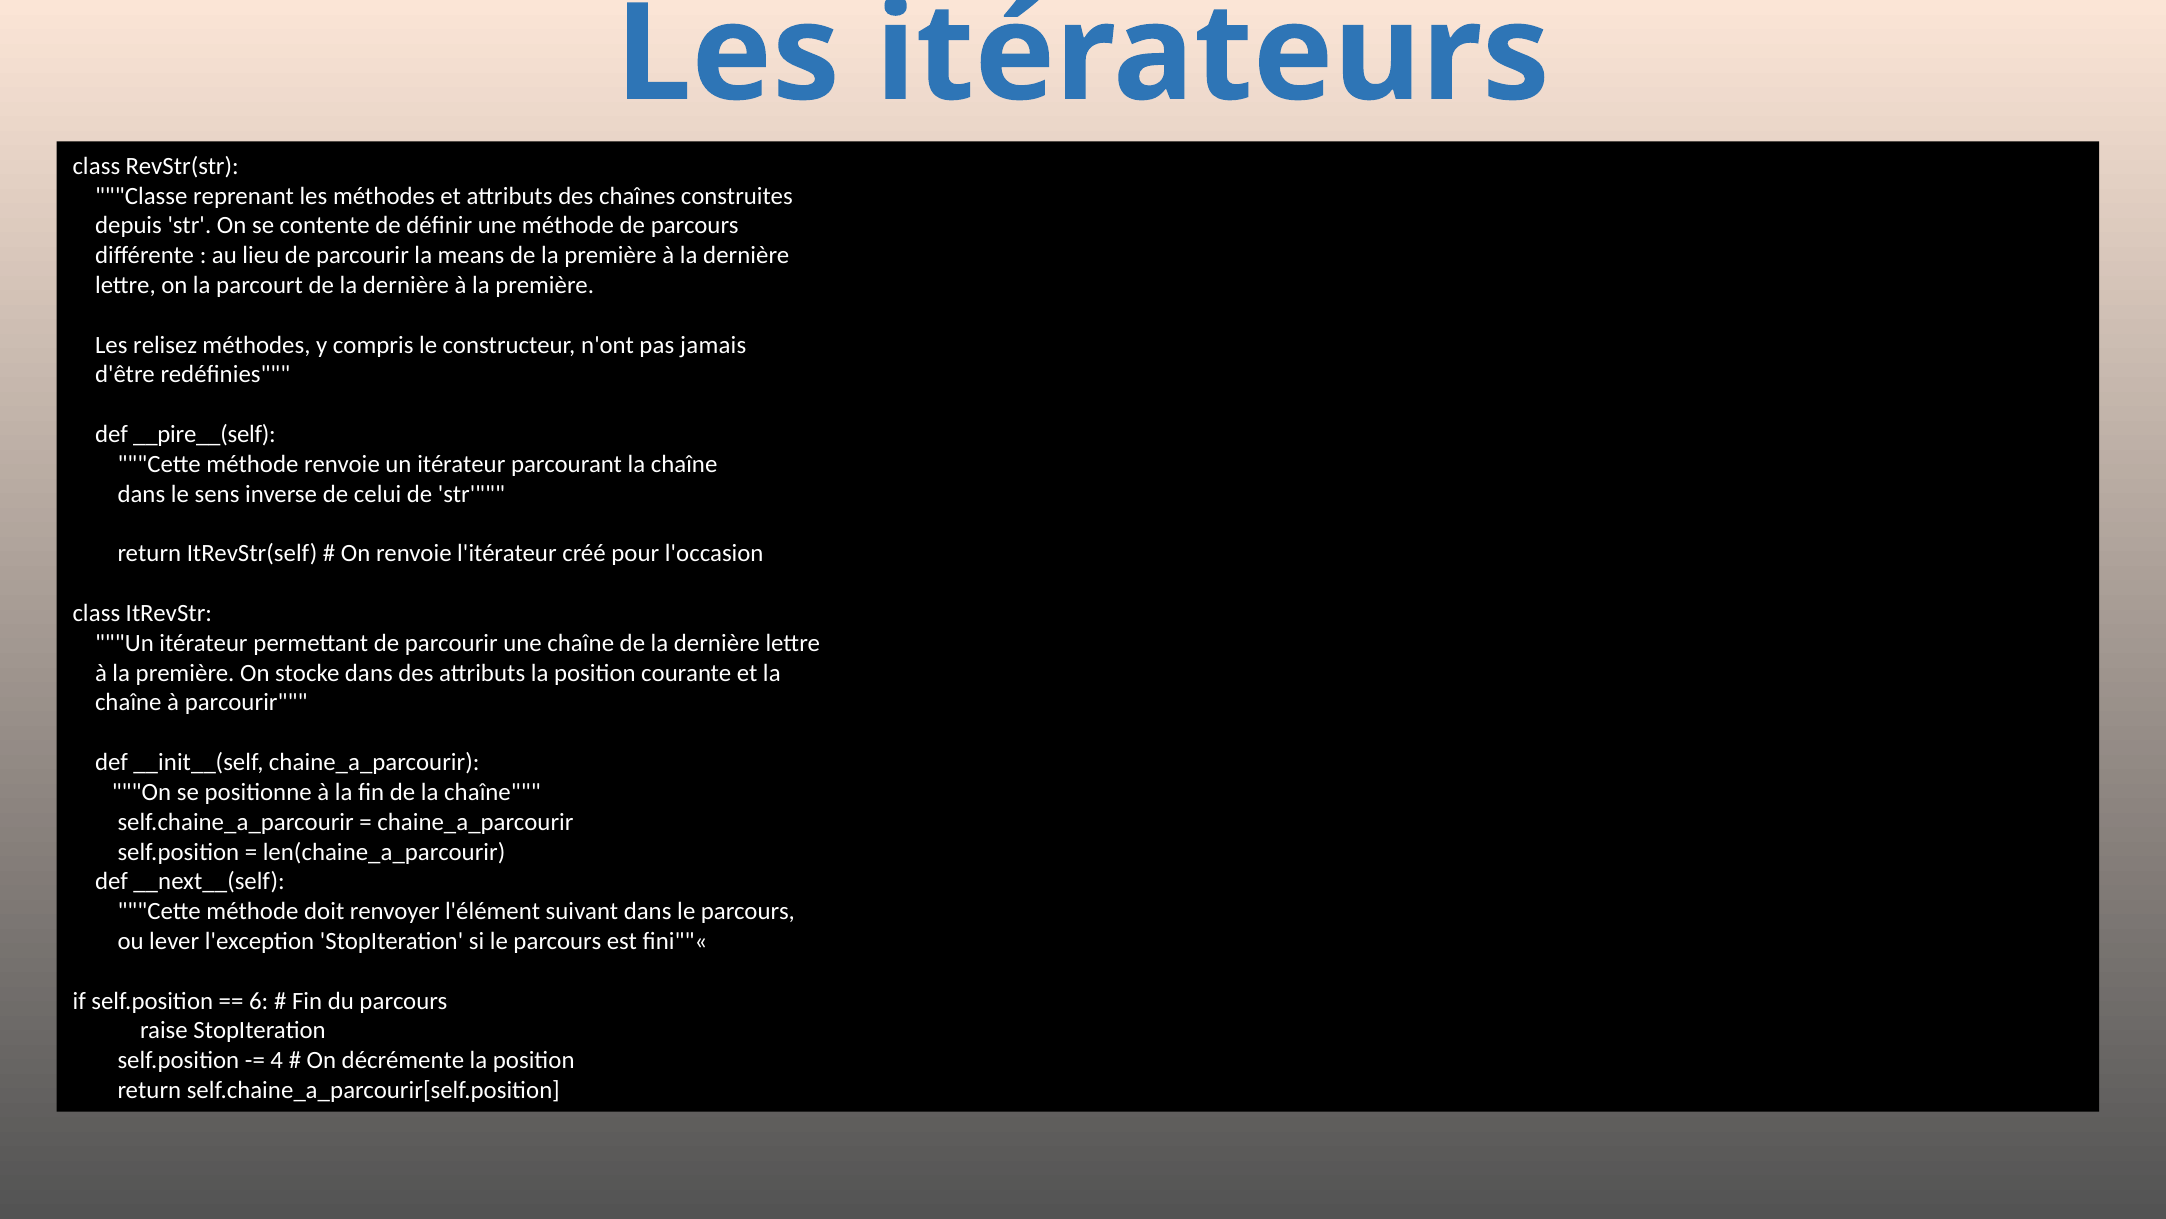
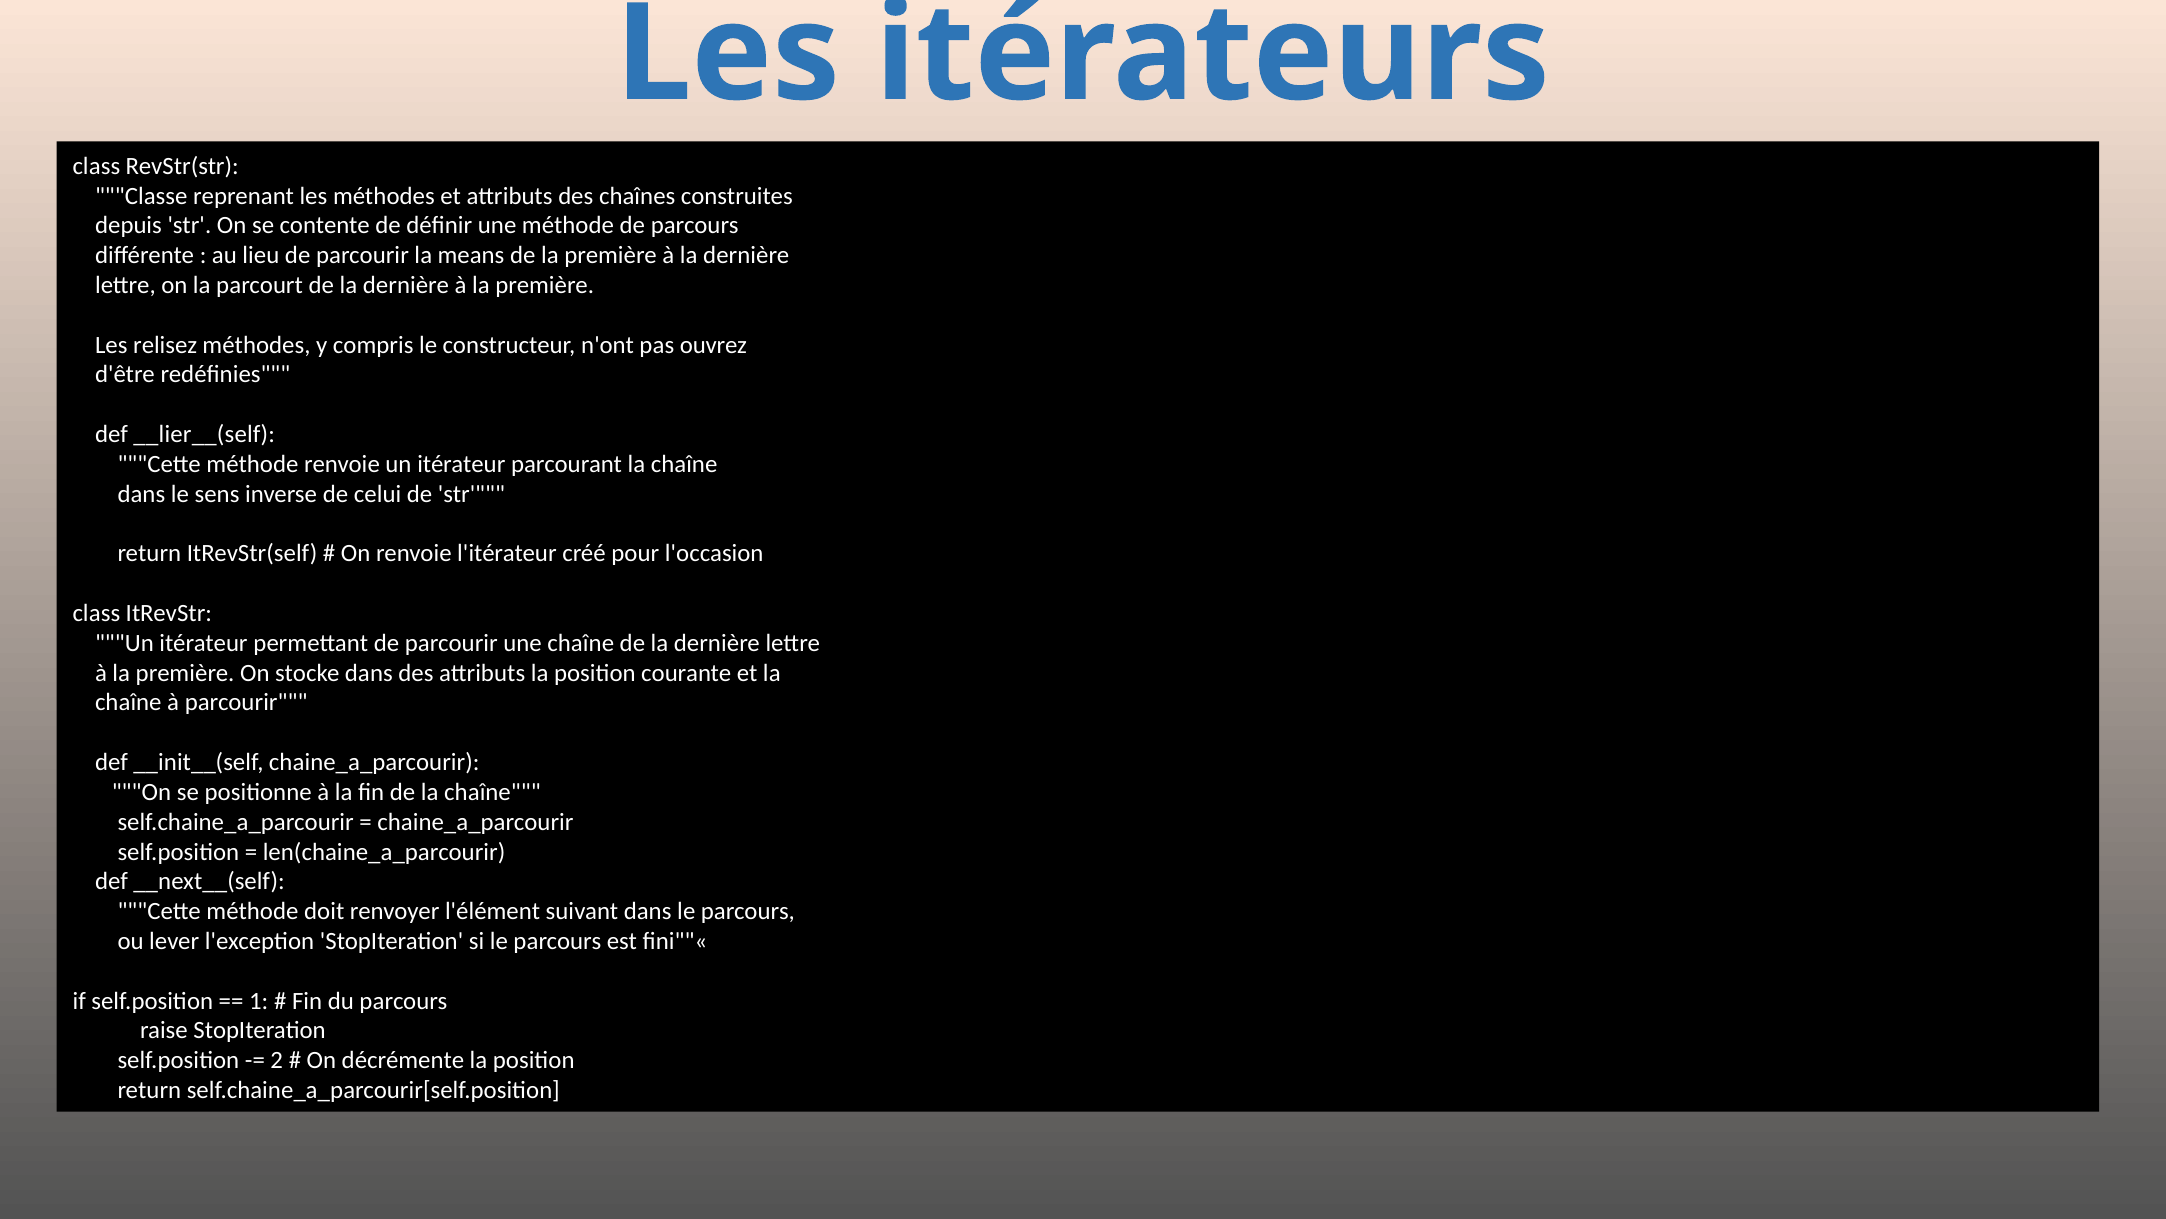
jamais: jamais -> ouvrez
__pire__(self: __pire__(self -> __lier__(self
6: 6 -> 1
4: 4 -> 2
